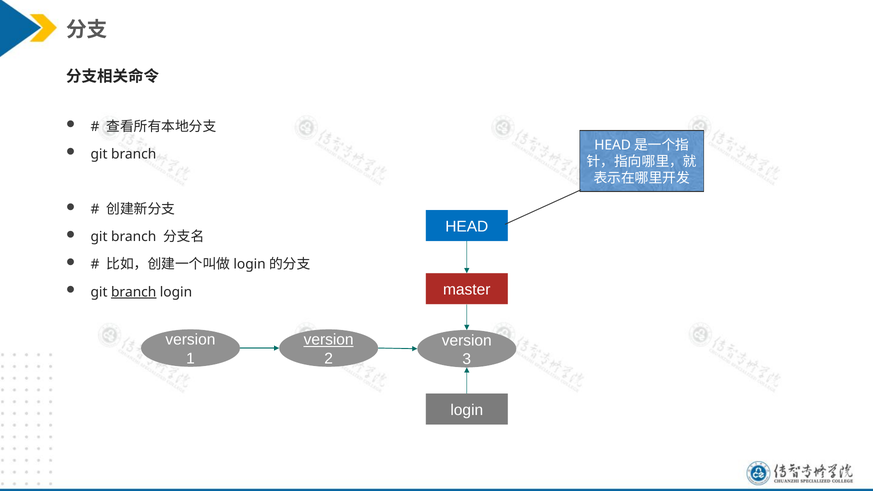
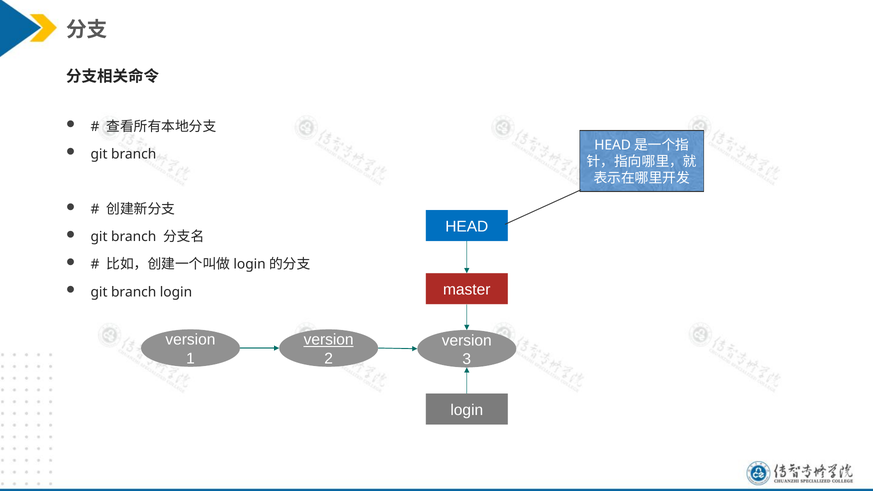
branch at (134, 292) underline: present -> none
